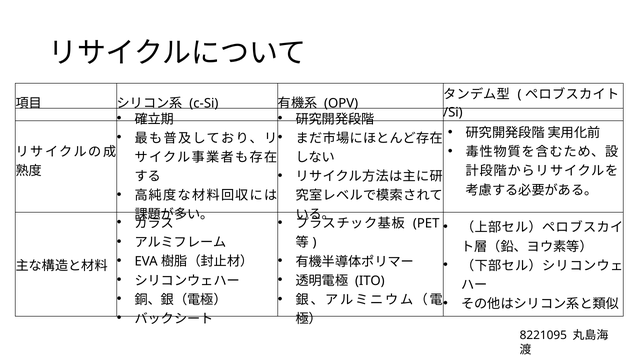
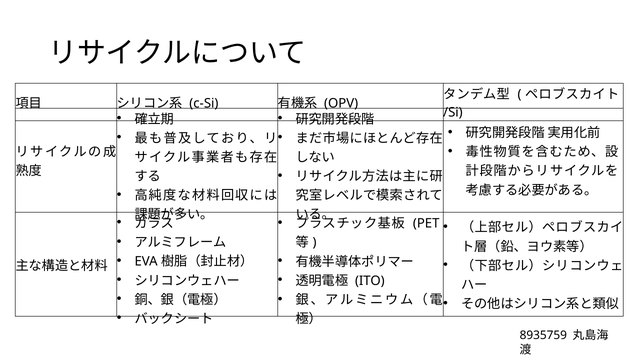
8221095: 8221095 -> 8935759
